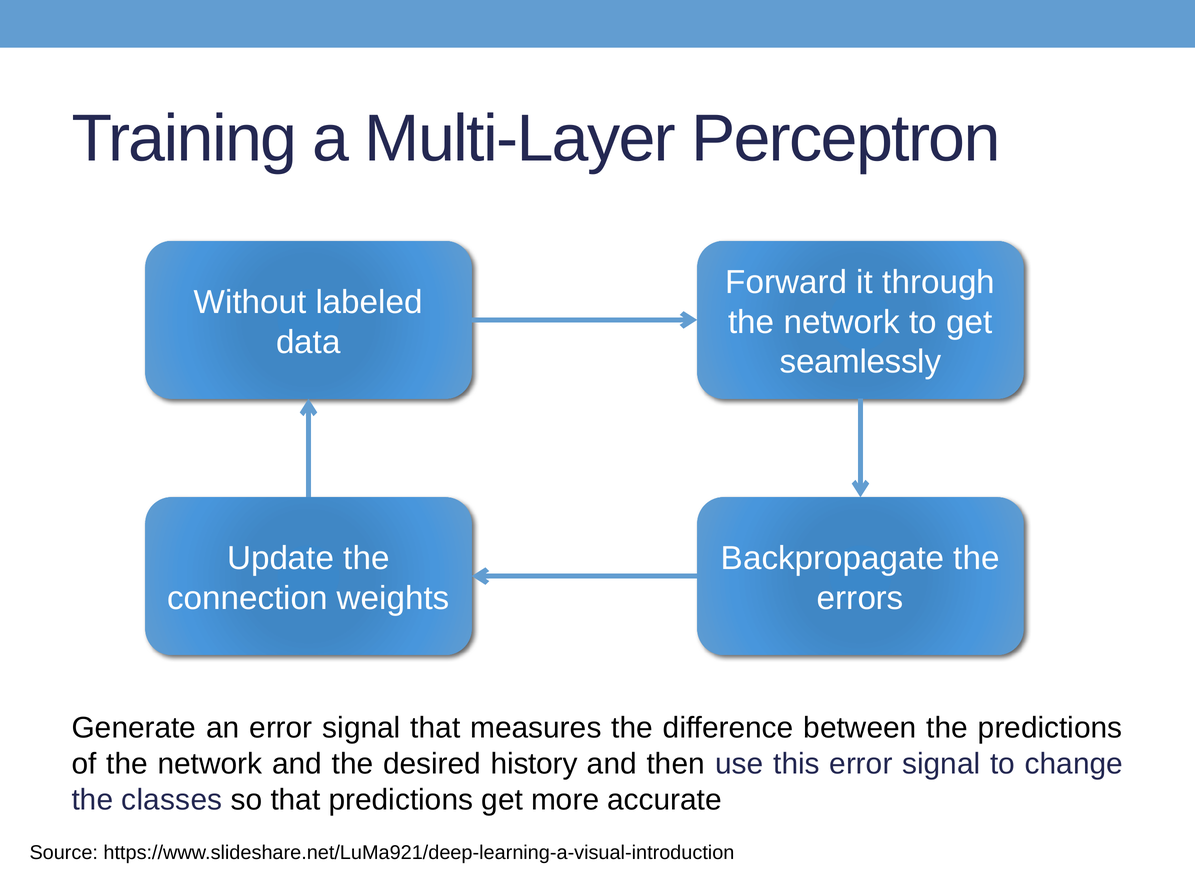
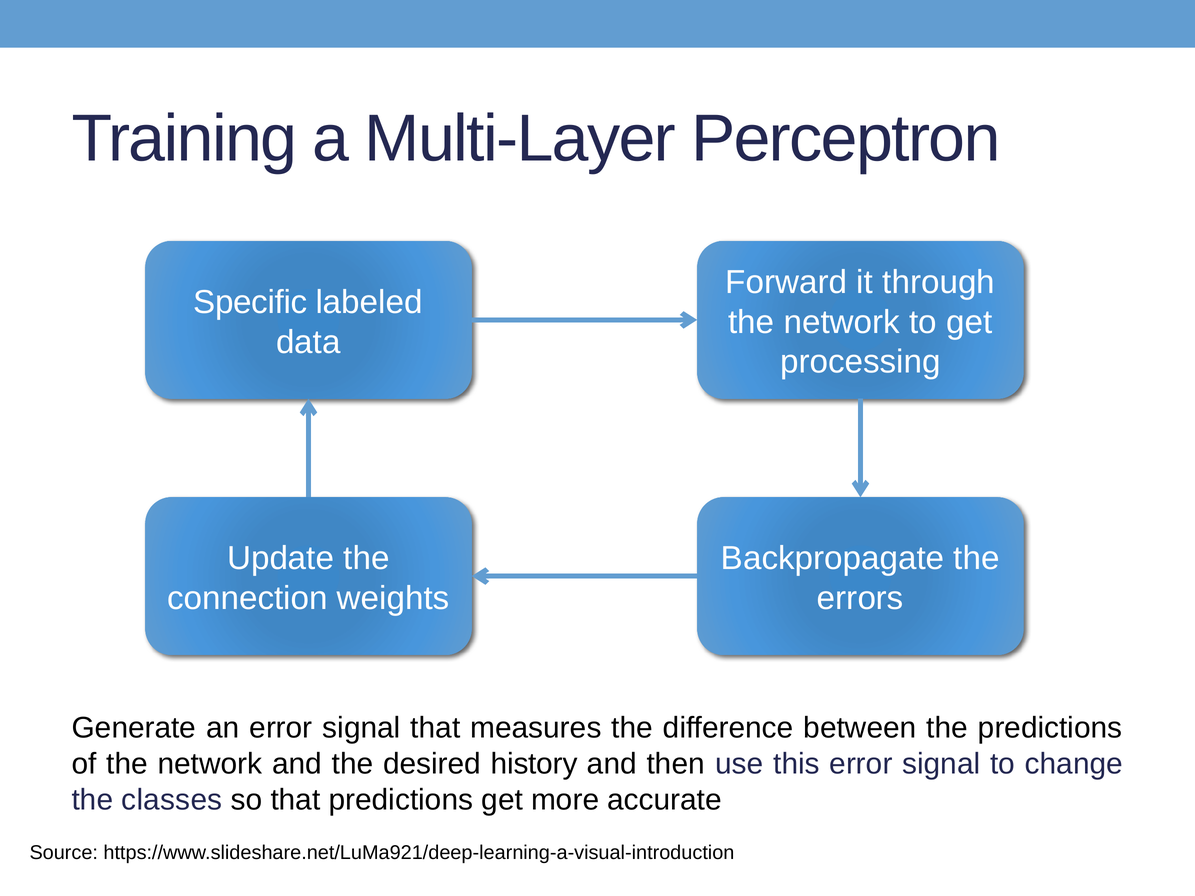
Without: Without -> Specific
seamlessly: seamlessly -> processing
